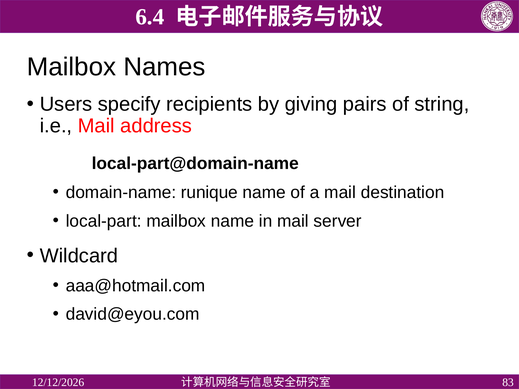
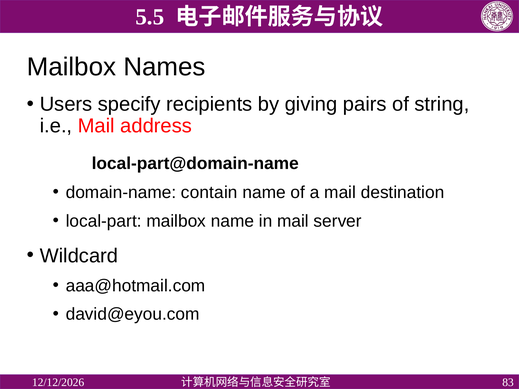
6.4: 6.4 -> 5.5
runique: runique -> contain
